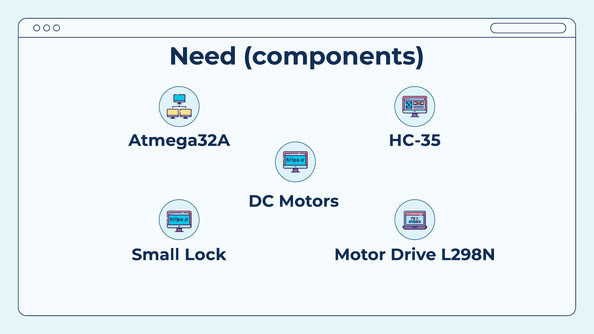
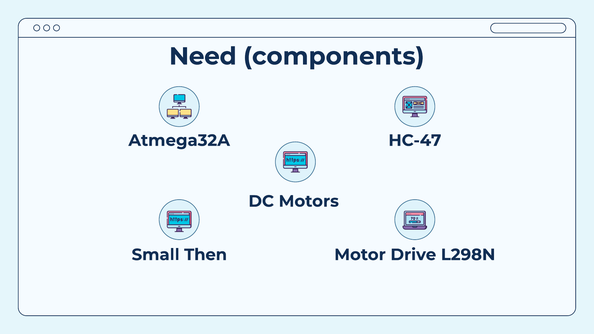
HC-35: HC-35 -> HC-47
Lock: Lock -> Then
